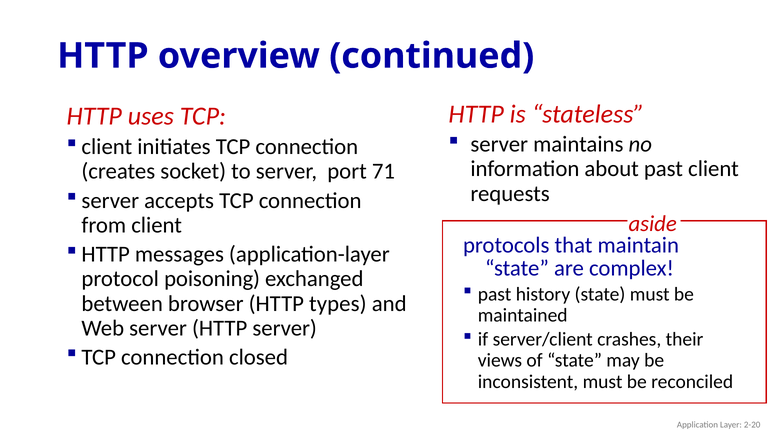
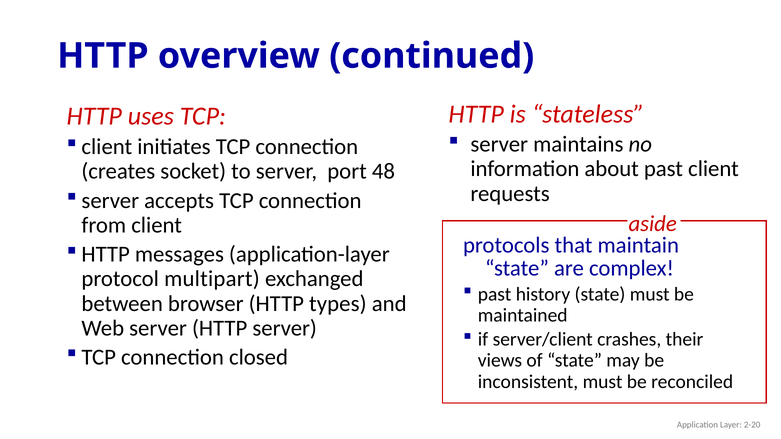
71: 71 -> 48
poisoning: poisoning -> multipart
